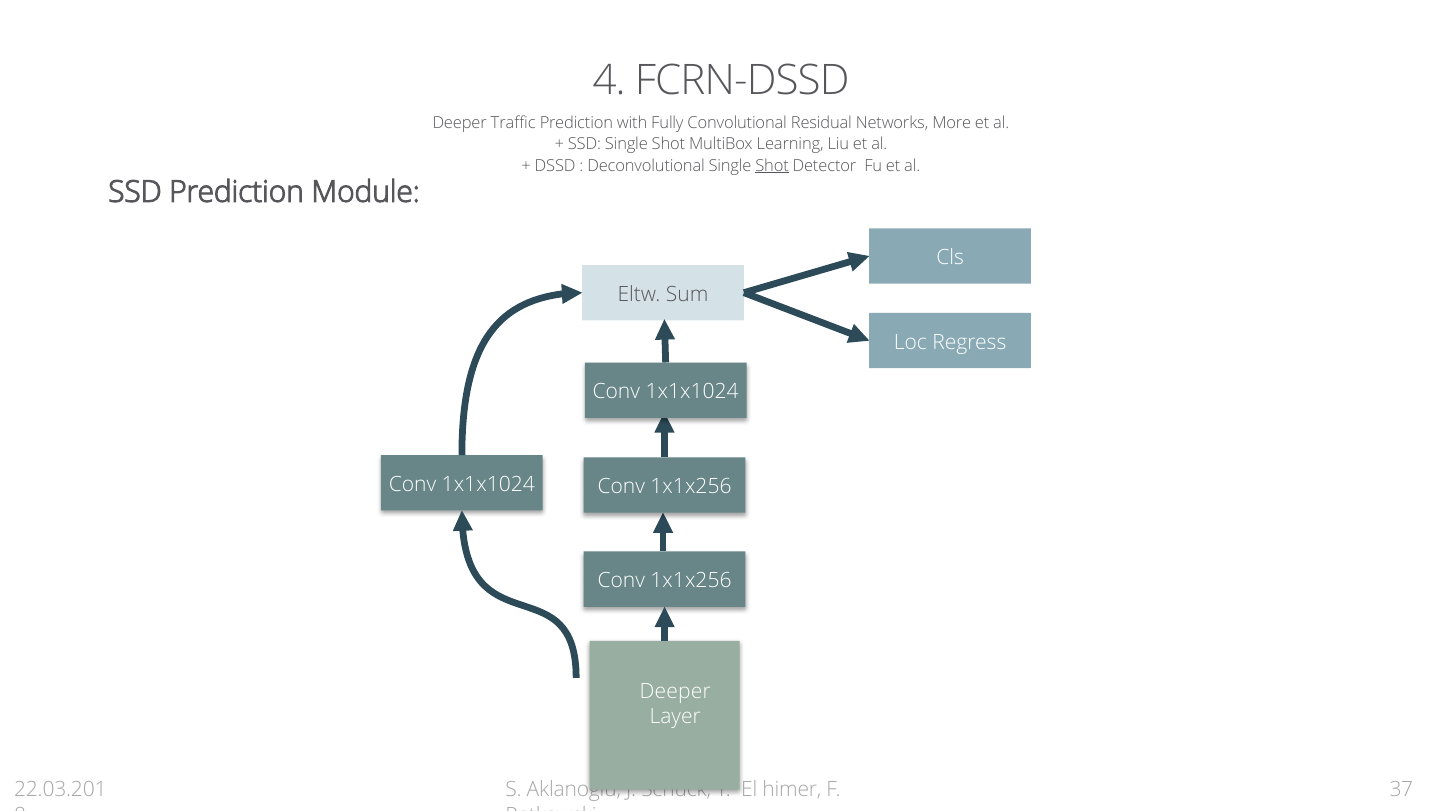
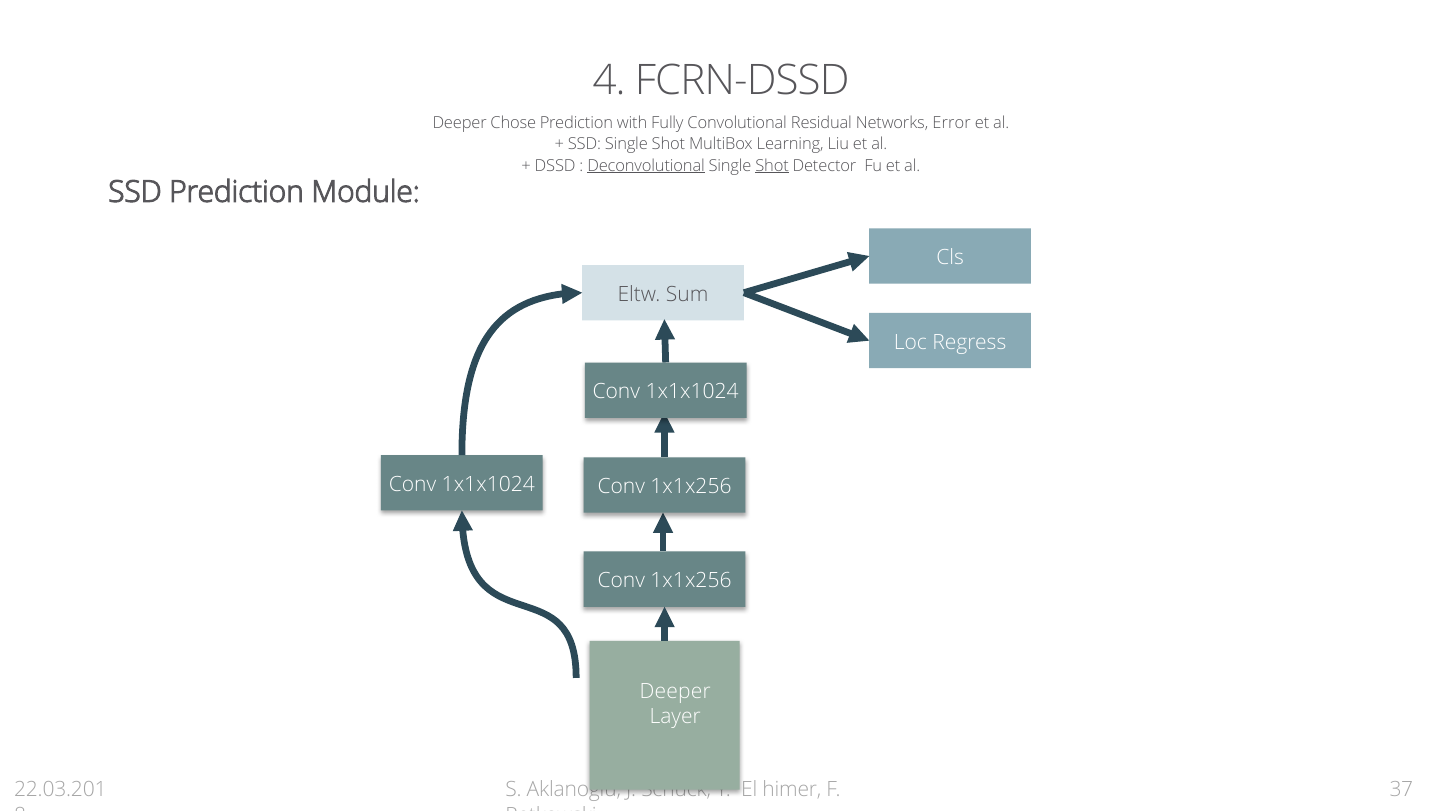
Traffic: Traffic -> Chose
More: More -> Error
Deconvolutional underline: none -> present
